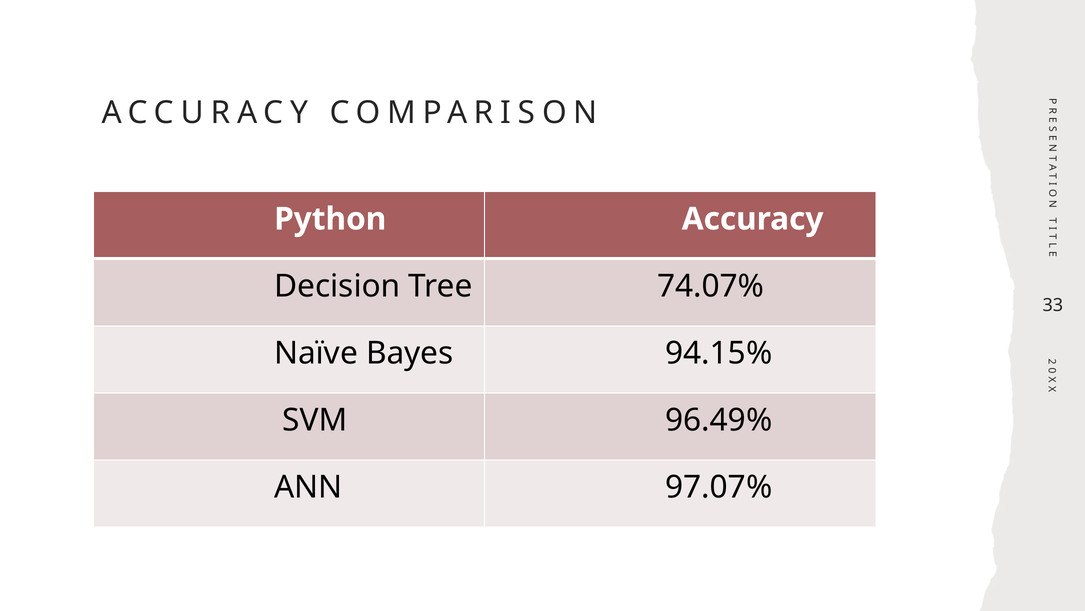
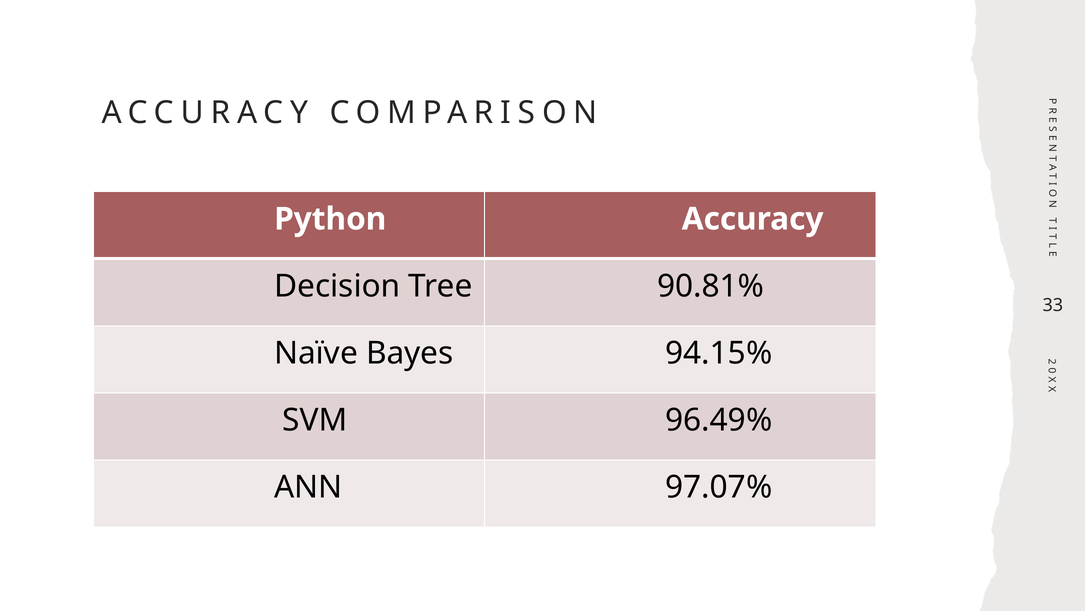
74.07%: 74.07% -> 90.81%
